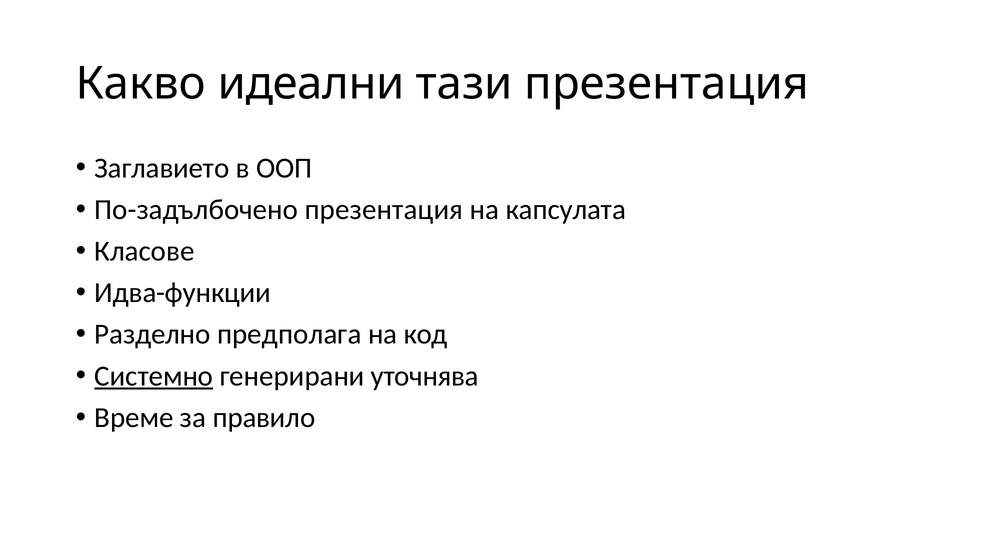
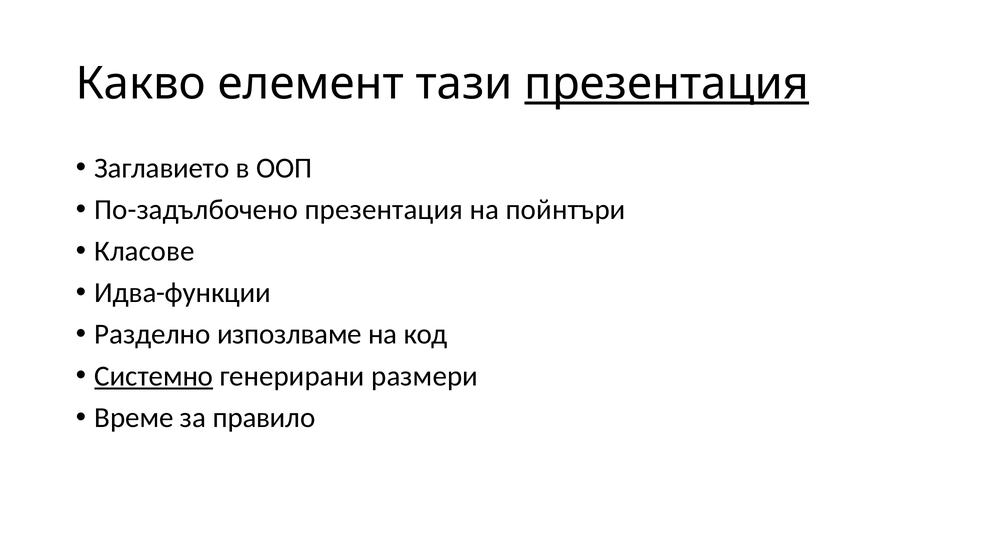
идеални: идеални -> елемент
презентация at (667, 83) underline: none -> present
капсулата: капсулата -> пойнтъри
предполага: предполага -> изпозлваме
уточнява: уточнява -> размери
